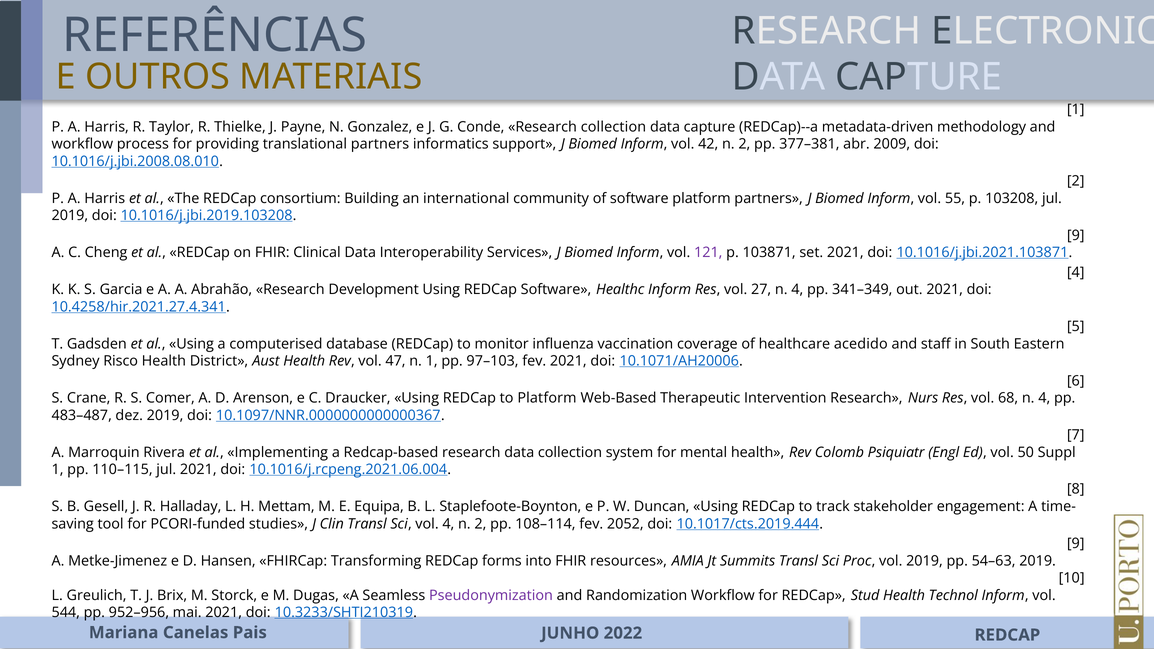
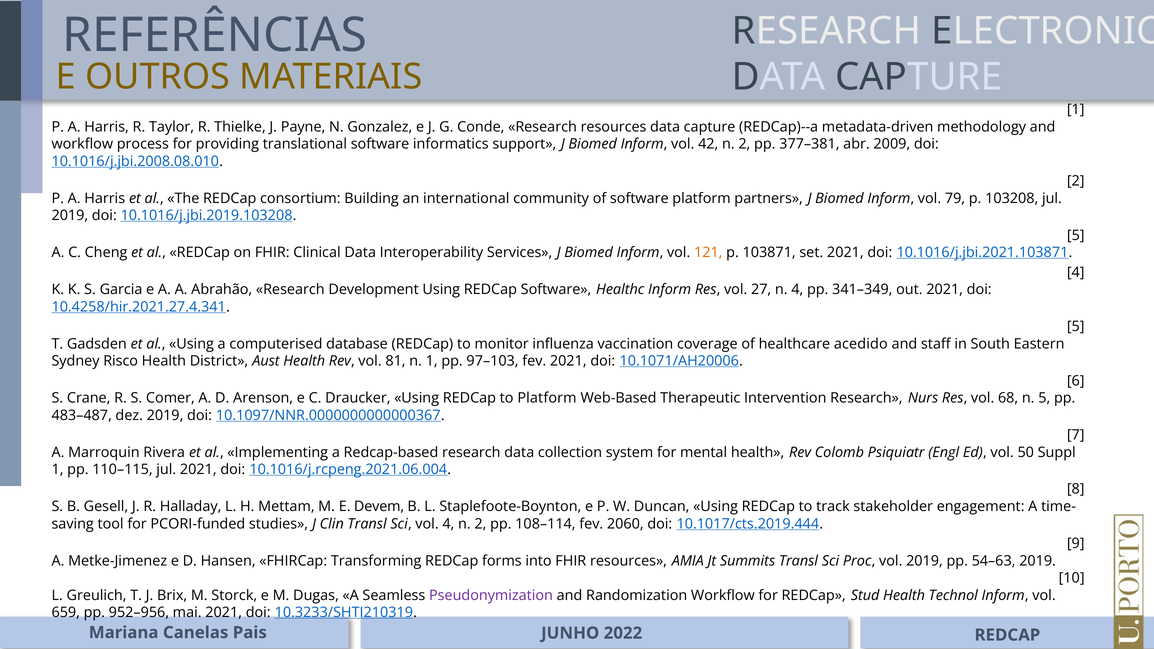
Research collection: collection -> resources
translational partners: partners -> software
55: 55 -> 79
9 at (1076, 235): 9 -> 5
121 colour: purple -> orange
47: 47 -> 81
68 n 4: 4 -> 5
Equipa: Equipa -> Devem
2052: 2052 -> 2060
544: 544 -> 659
